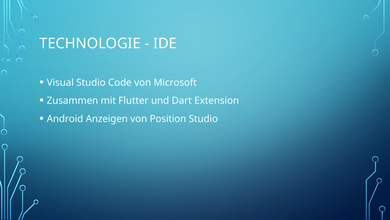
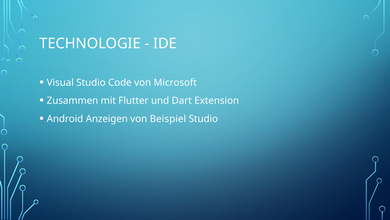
Position: Position -> Beispiel
